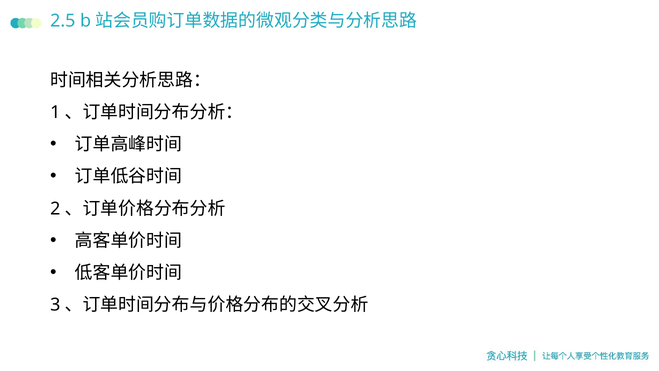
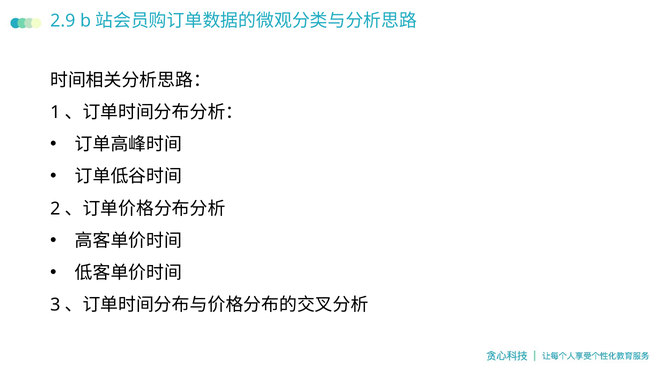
2.5: 2.5 -> 2.9
